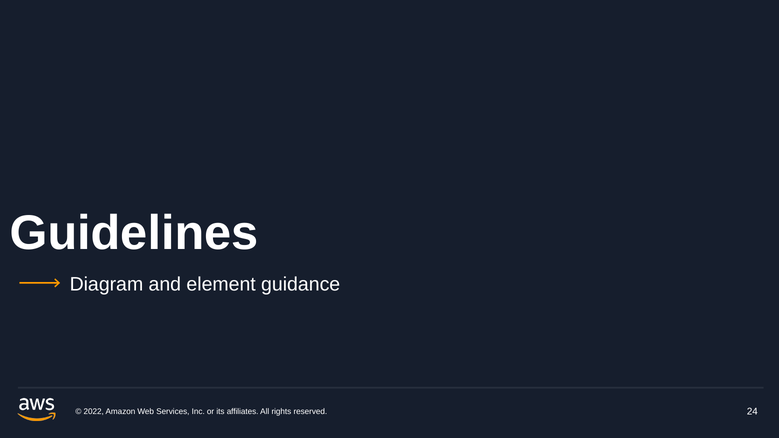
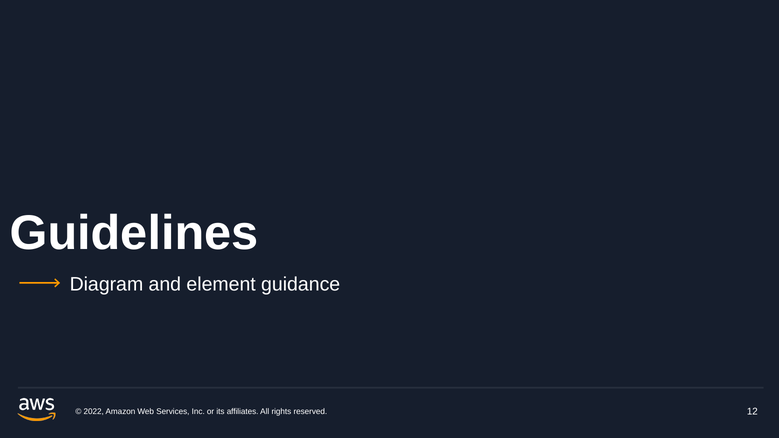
24: 24 -> 12
